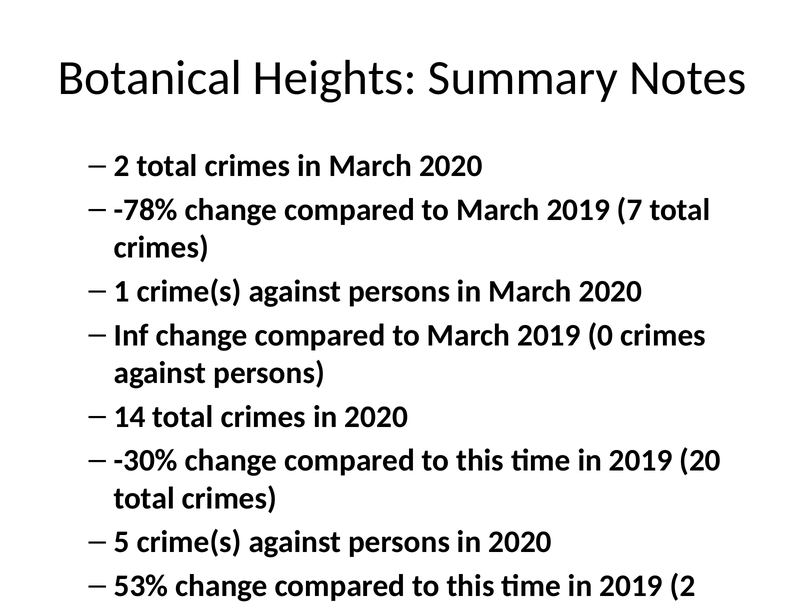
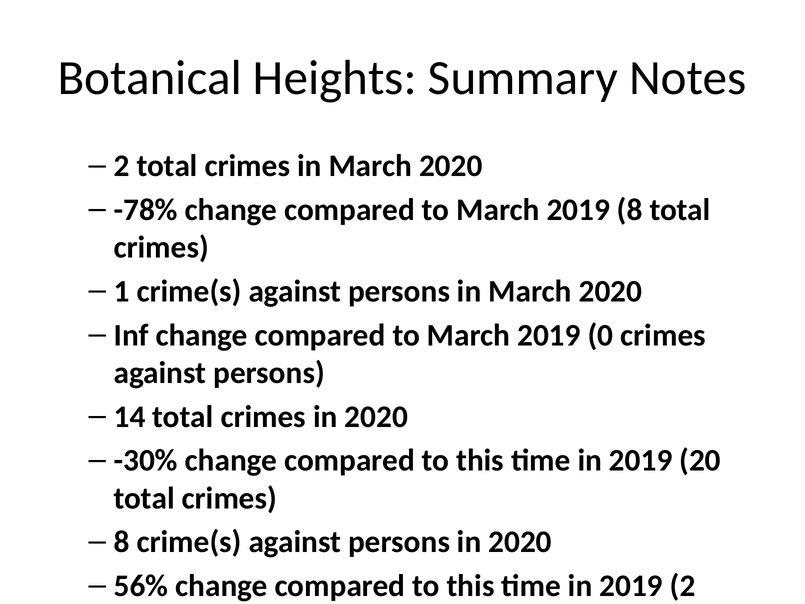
2019 7: 7 -> 8
5 at (122, 542): 5 -> 8
53%: 53% -> 56%
